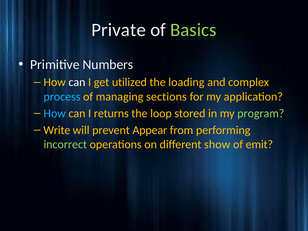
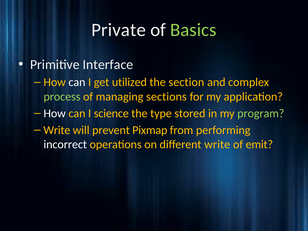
Numbers: Numbers -> Interface
loading: loading -> section
process colour: light blue -> light green
How at (55, 113) colour: light blue -> white
returns: returns -> science
loop: loop -> type
Appear: Appear -> Pixmap
incorrect colour: light green -> white
different show: show -> write
